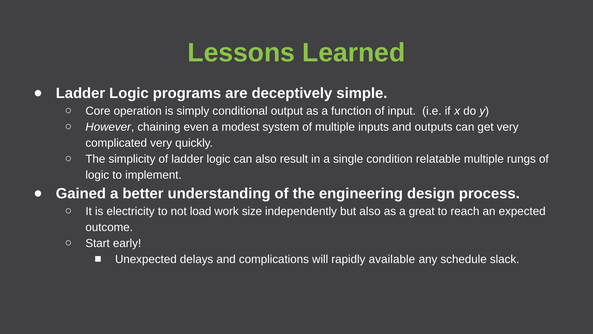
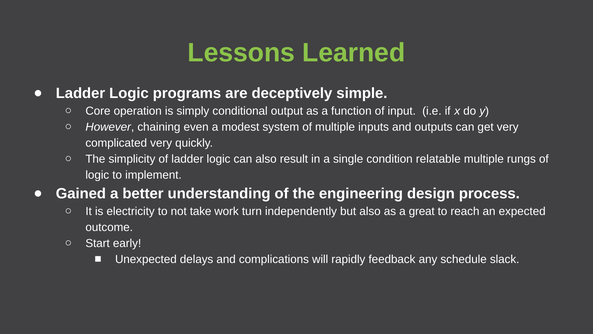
load: load -> take
size: size -> turn
available: available -> feedback
